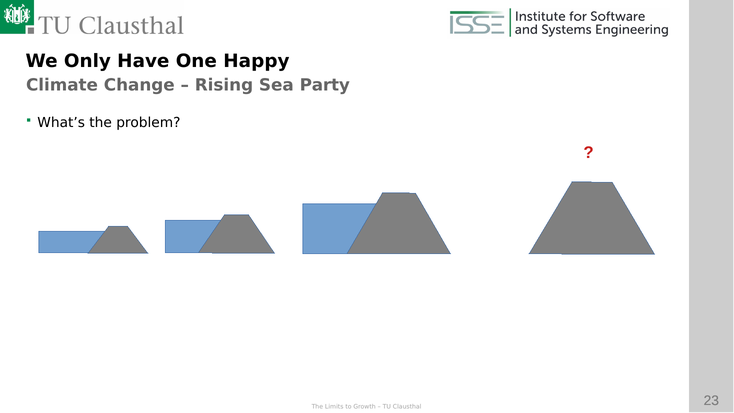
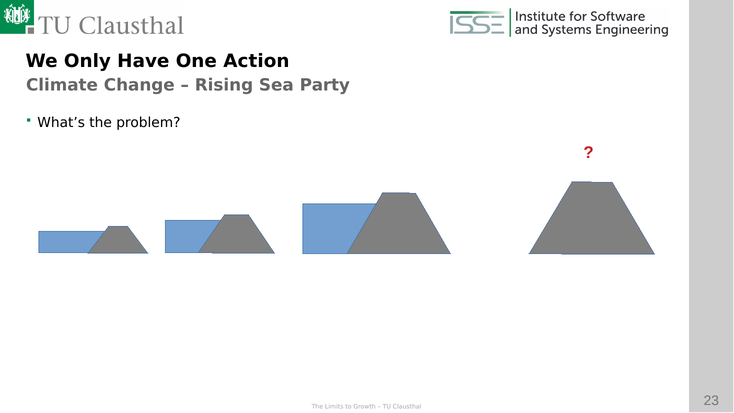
Happy: Happy -> Action
